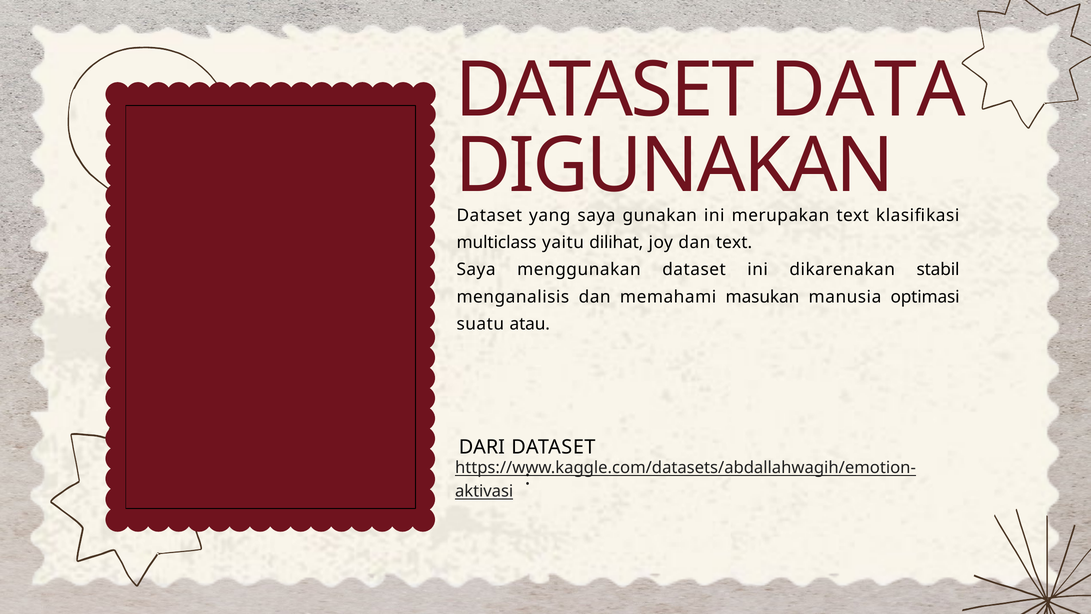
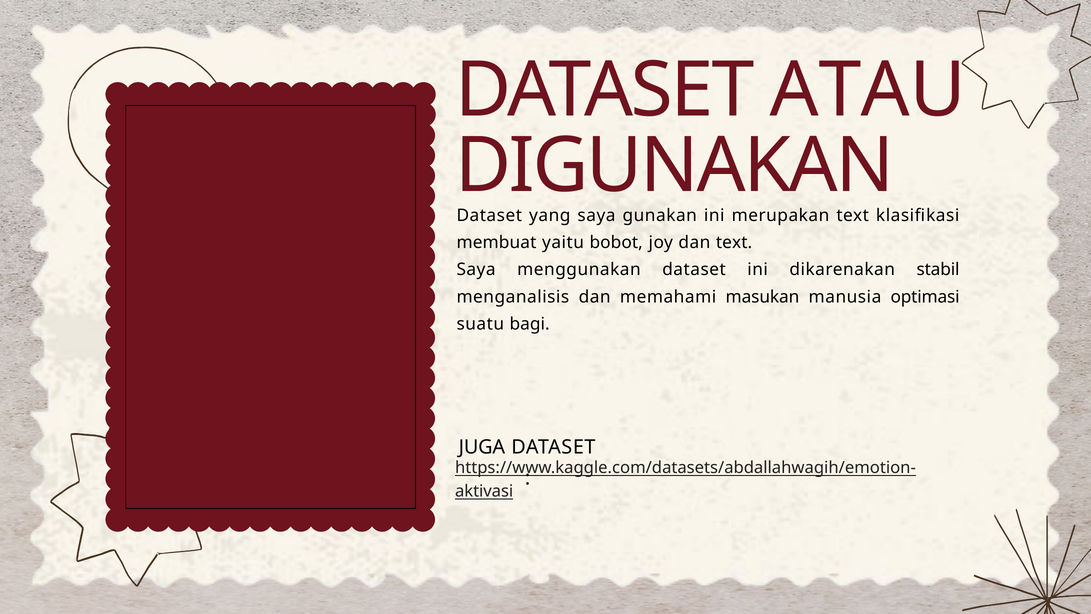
DATA: DATA -> ATAU
multiclass: multiclass -> membuat
dilihat: dilihat -> bobot
atau: atau -> bagi
DARI: DARI -> JUGA
